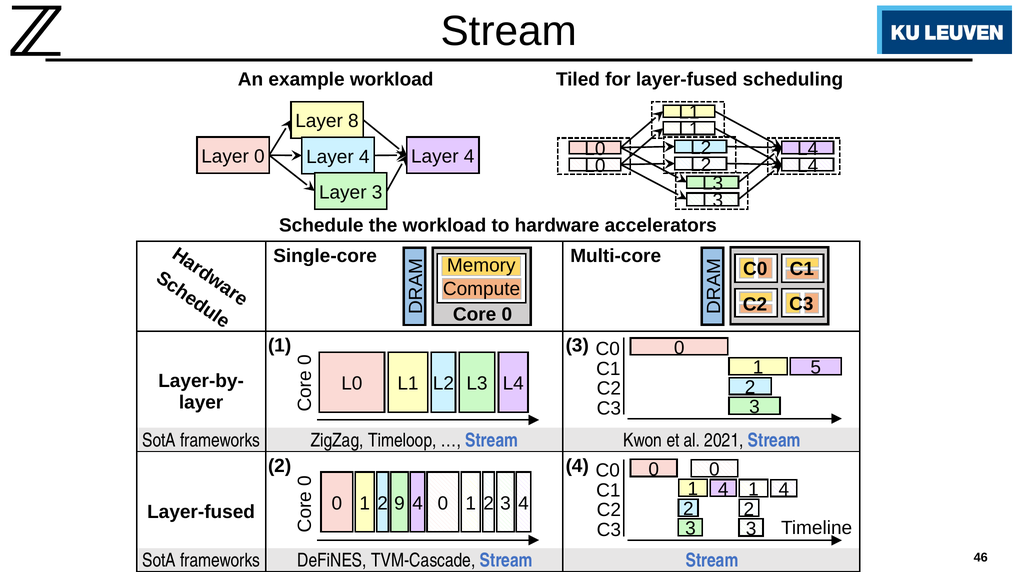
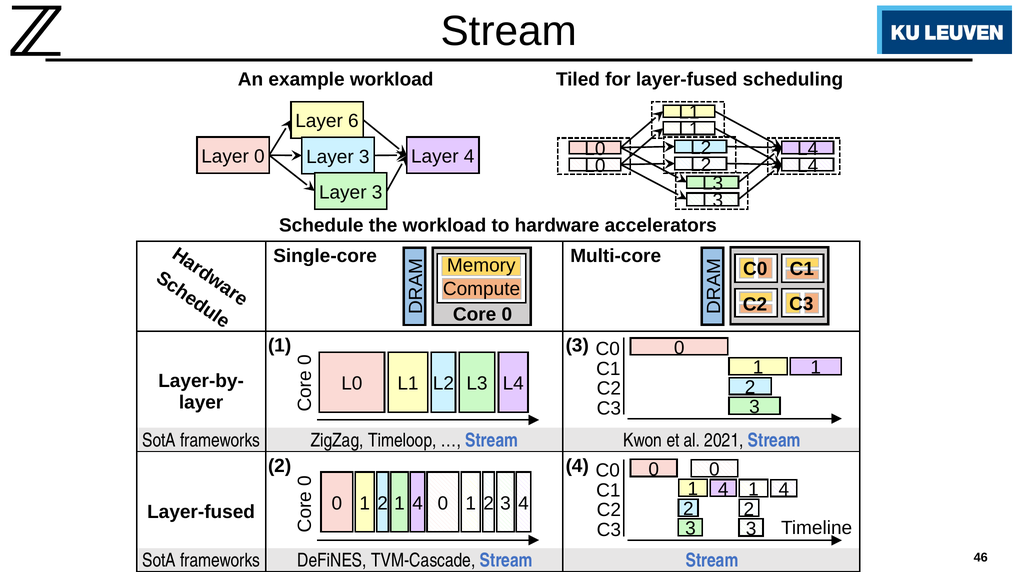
8: 8 -> 6
0 Layer 4: 4 -> 3
1 5: 5 -> 1
2 9: 9 -> 1
